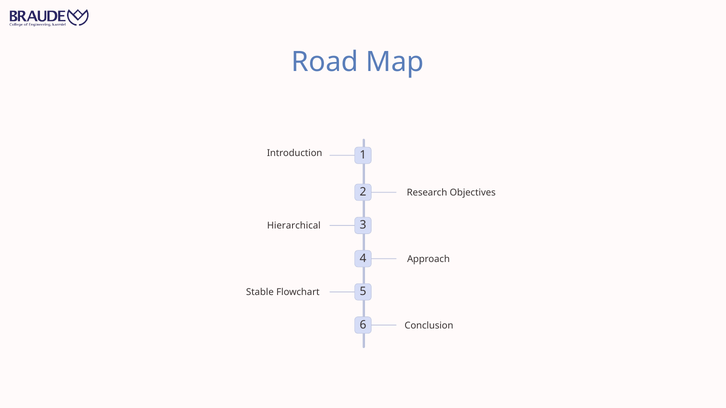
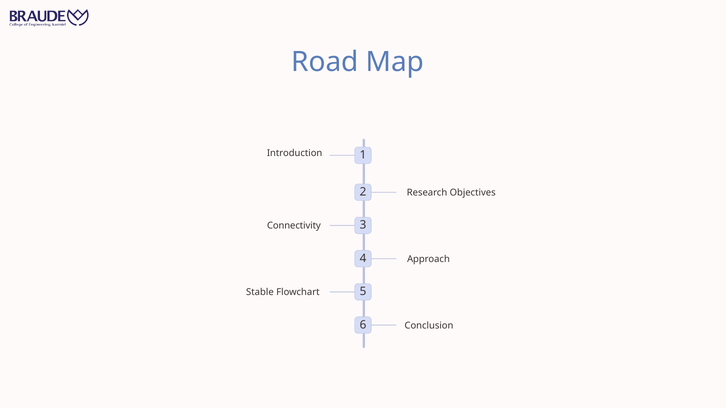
Hierarchical: Hierarchical -> Connectivity
